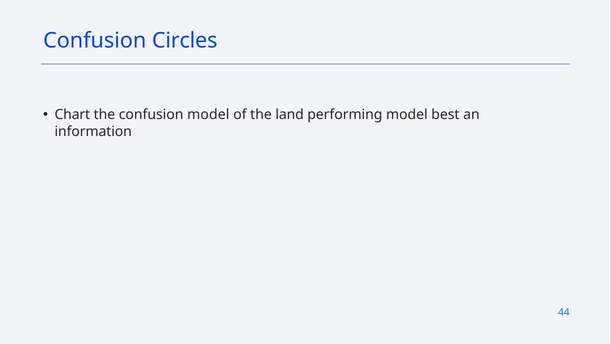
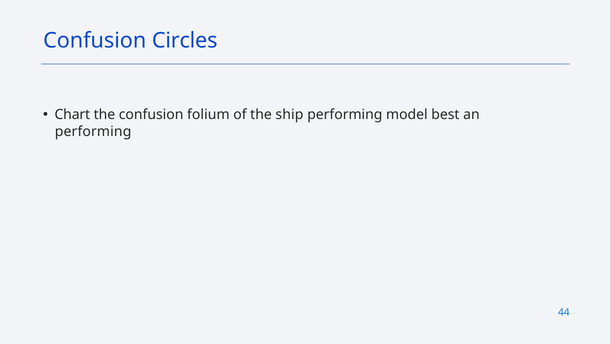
confusion model: model -> folium
land: land -> ship
information at (93, 132): information -> performing
